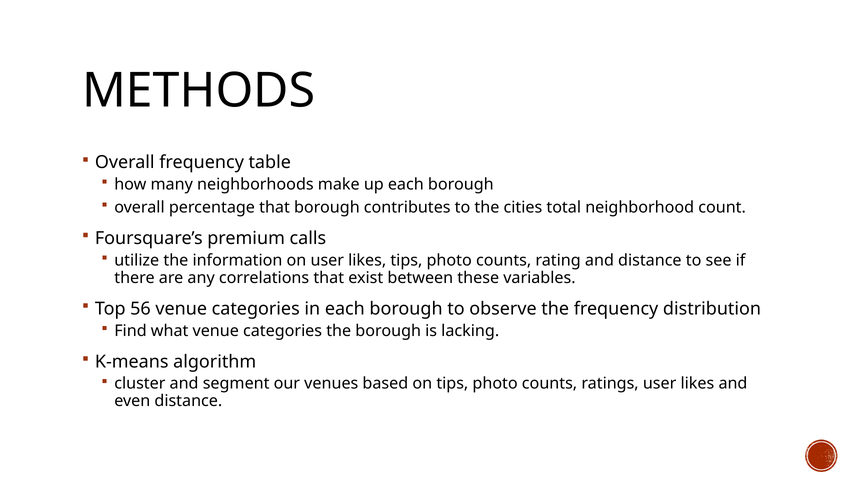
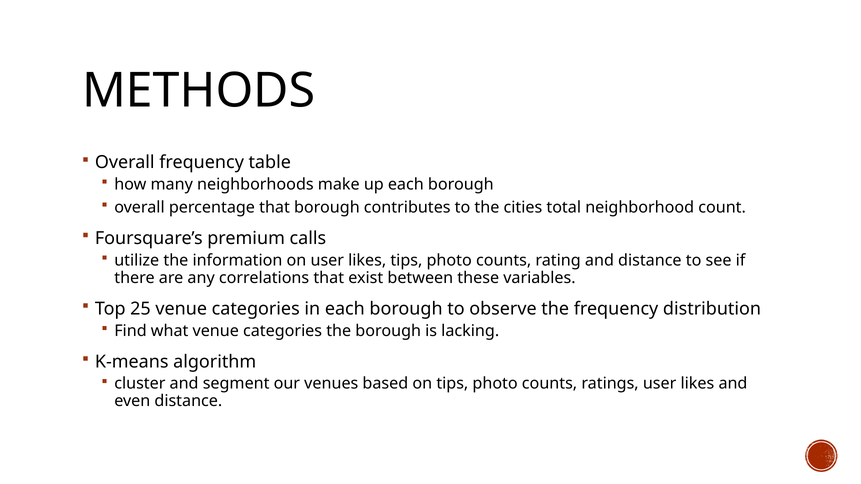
56: 56 -> 25
